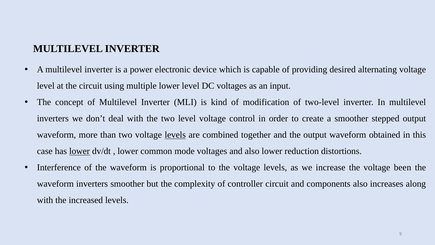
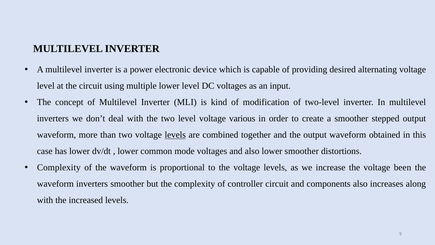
control: control -> various
lower at (80, 151) underline: present -> none
lower reduction: reduction -> smoother
Interference at (59, 167): Interference -> Complexity
